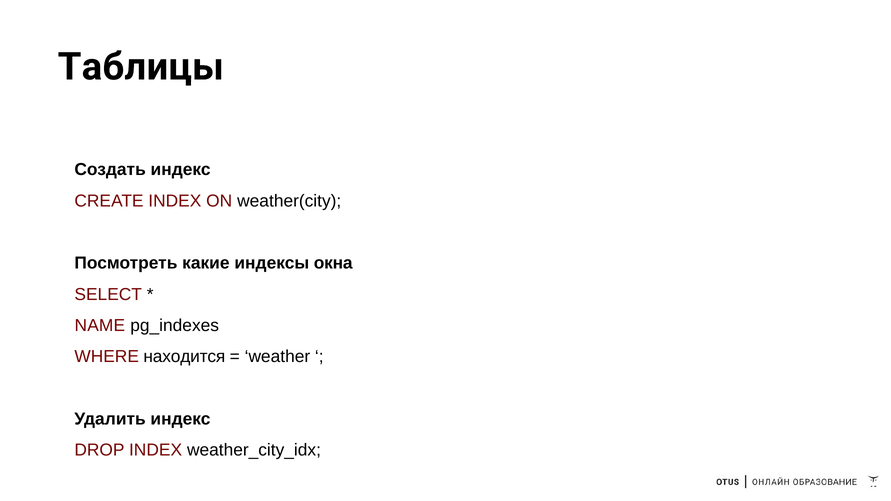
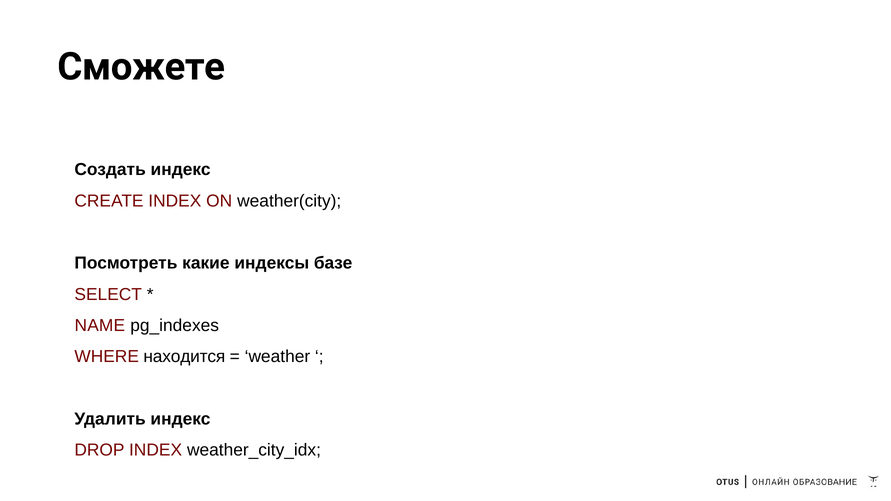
Таблицы: Таблицы -> Сможете
окна: окна -> базе
